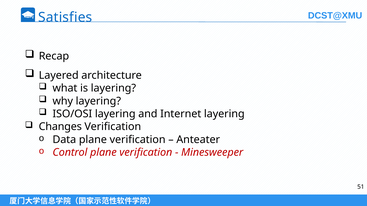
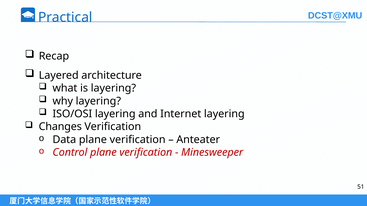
Satisfies: Satisfies -> Practical
